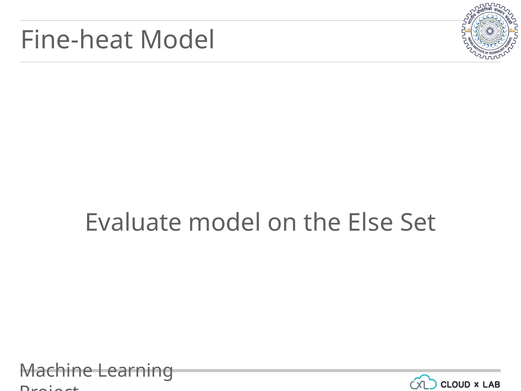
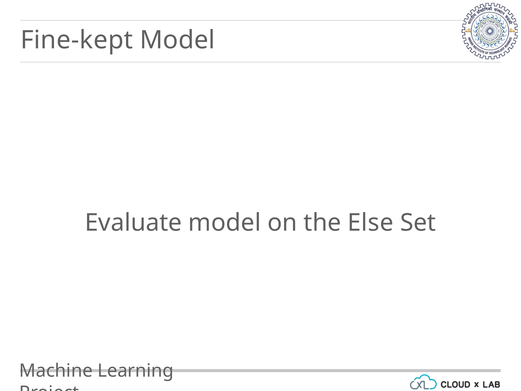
Fine-heat: Fine-heat -> Fine-kept
